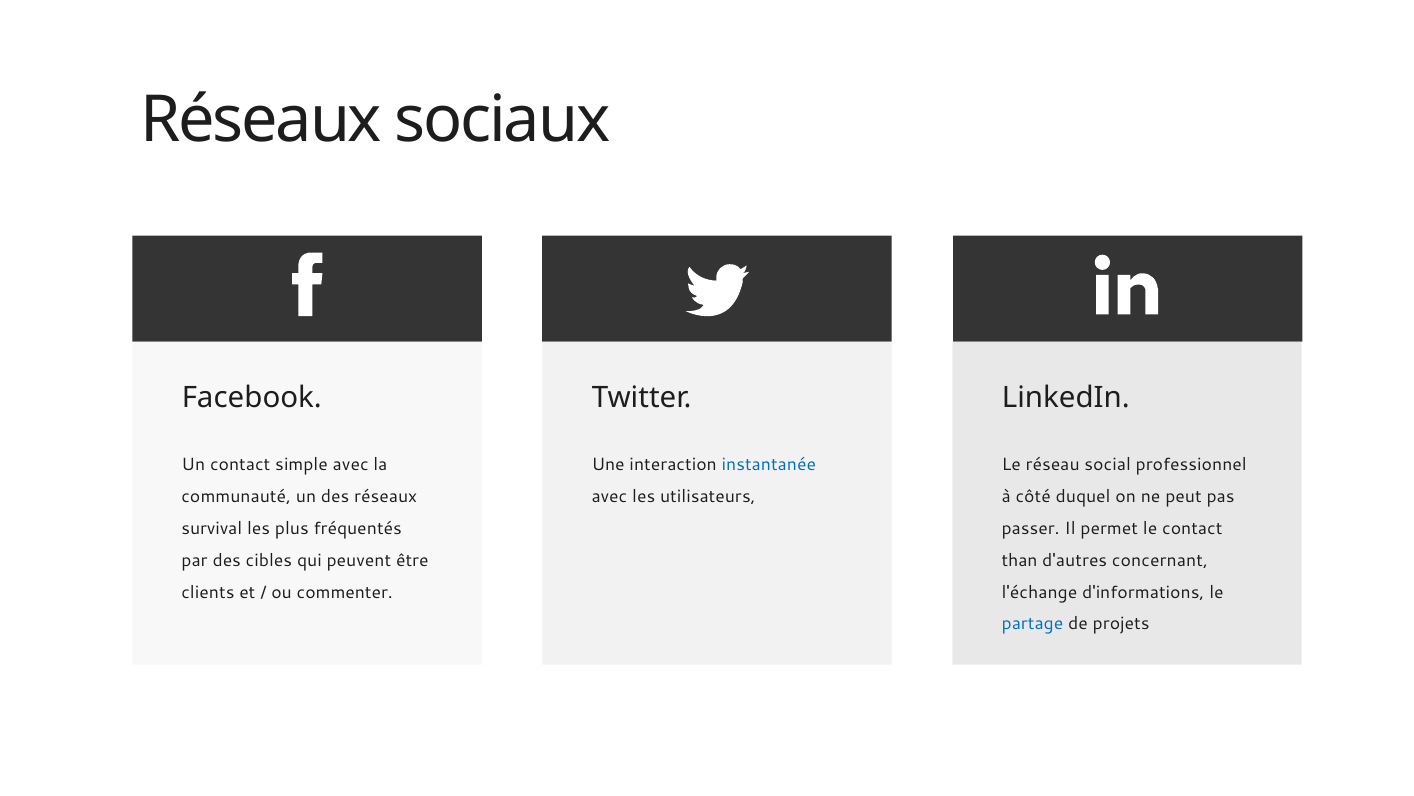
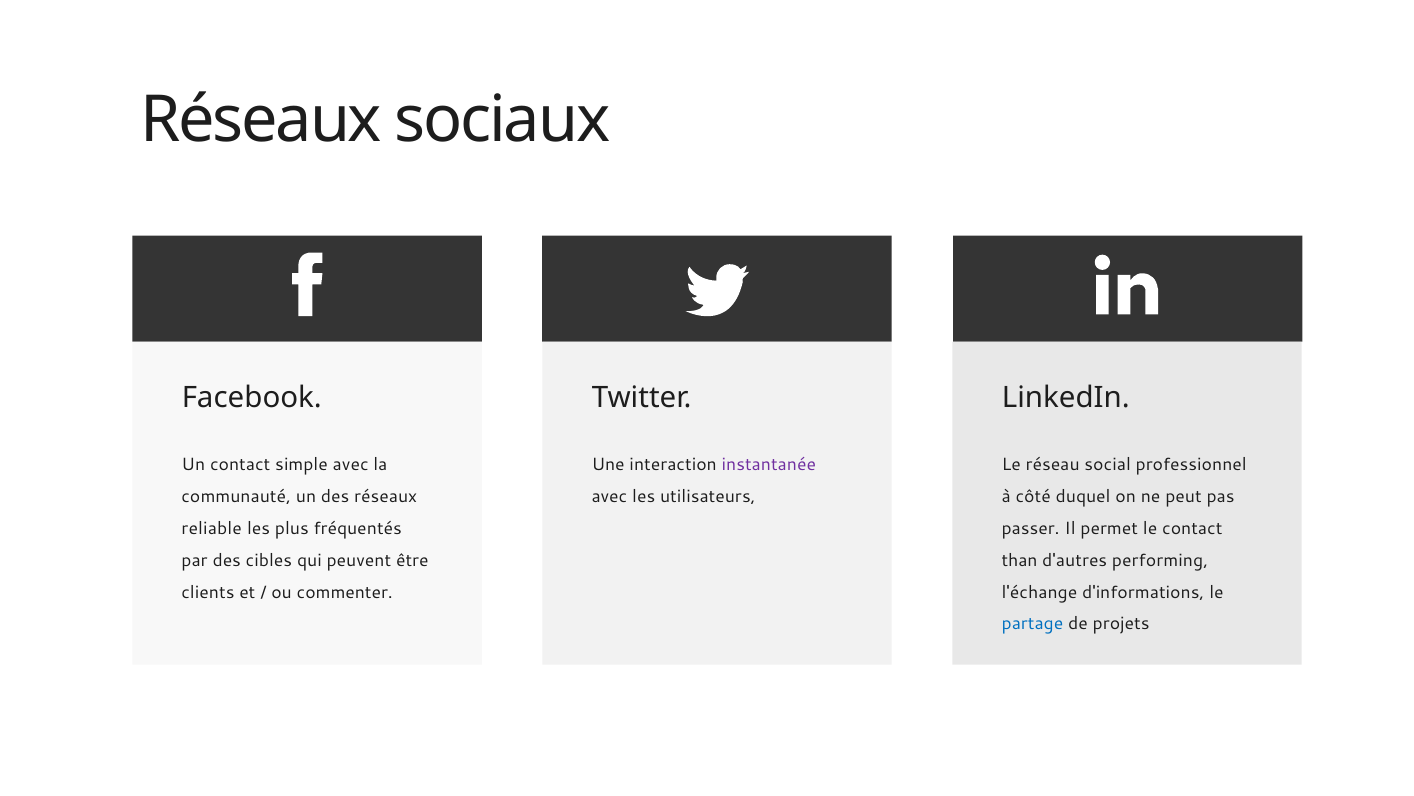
instantanée colour: blue -> purple
survival: survival -> reliable
concernant: concernant -> performing
